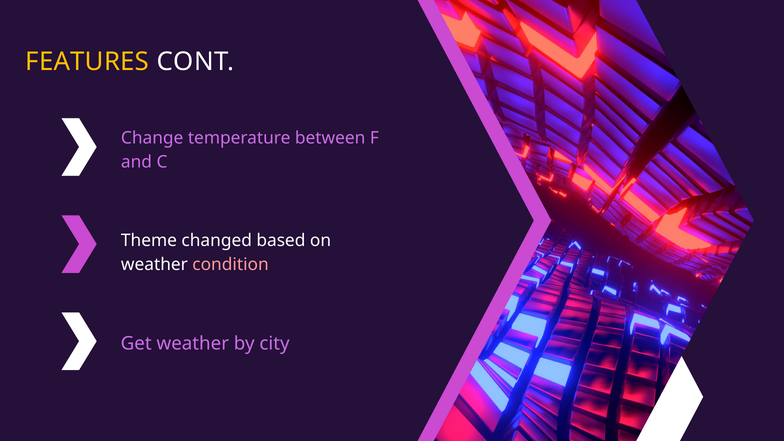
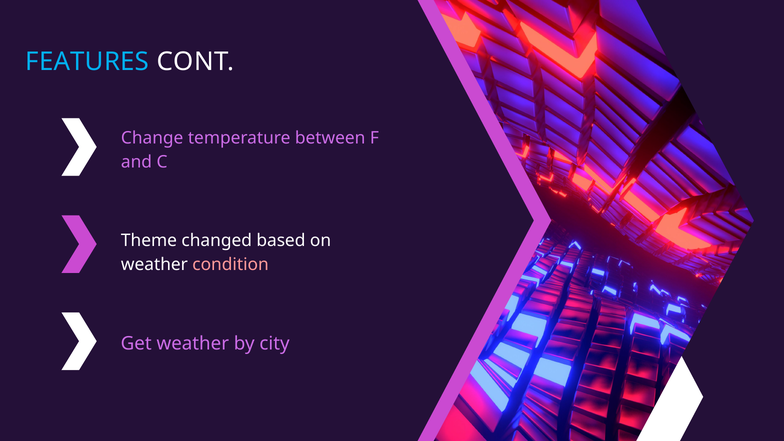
FEATURES colour: yellow -> light blue
